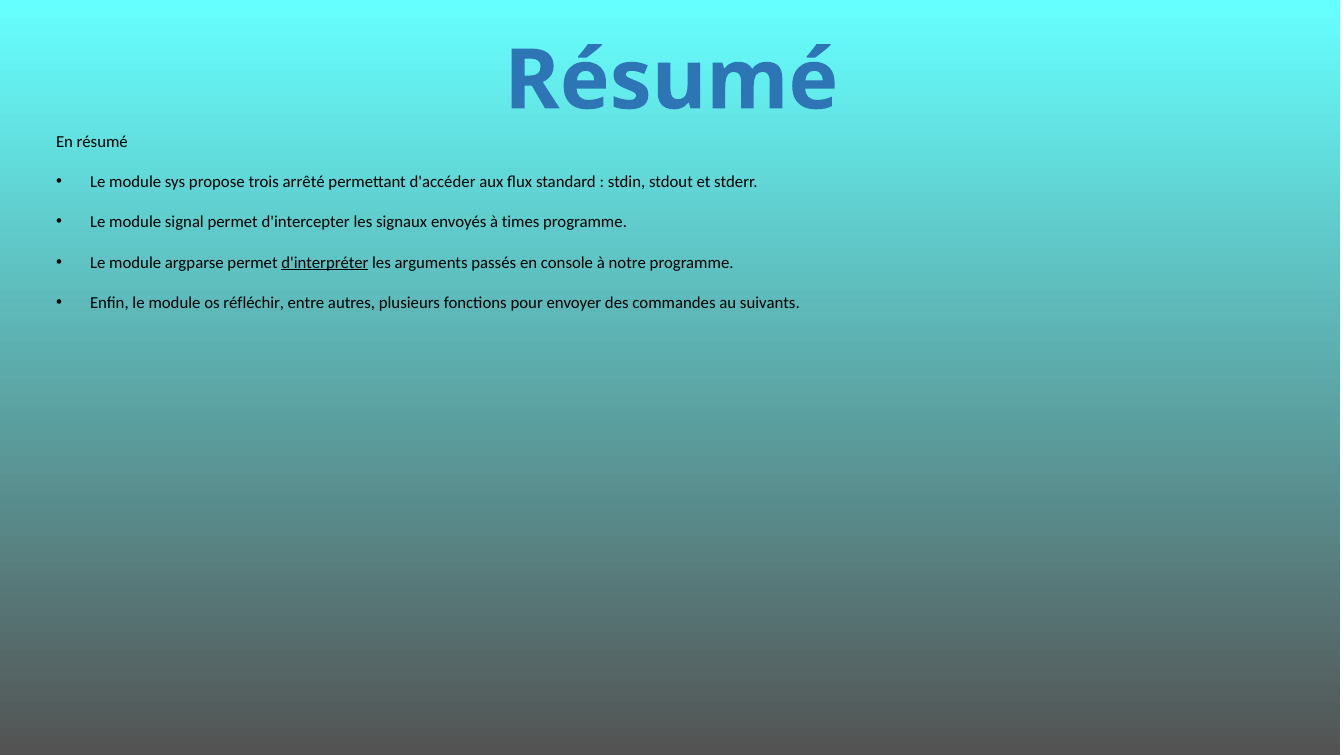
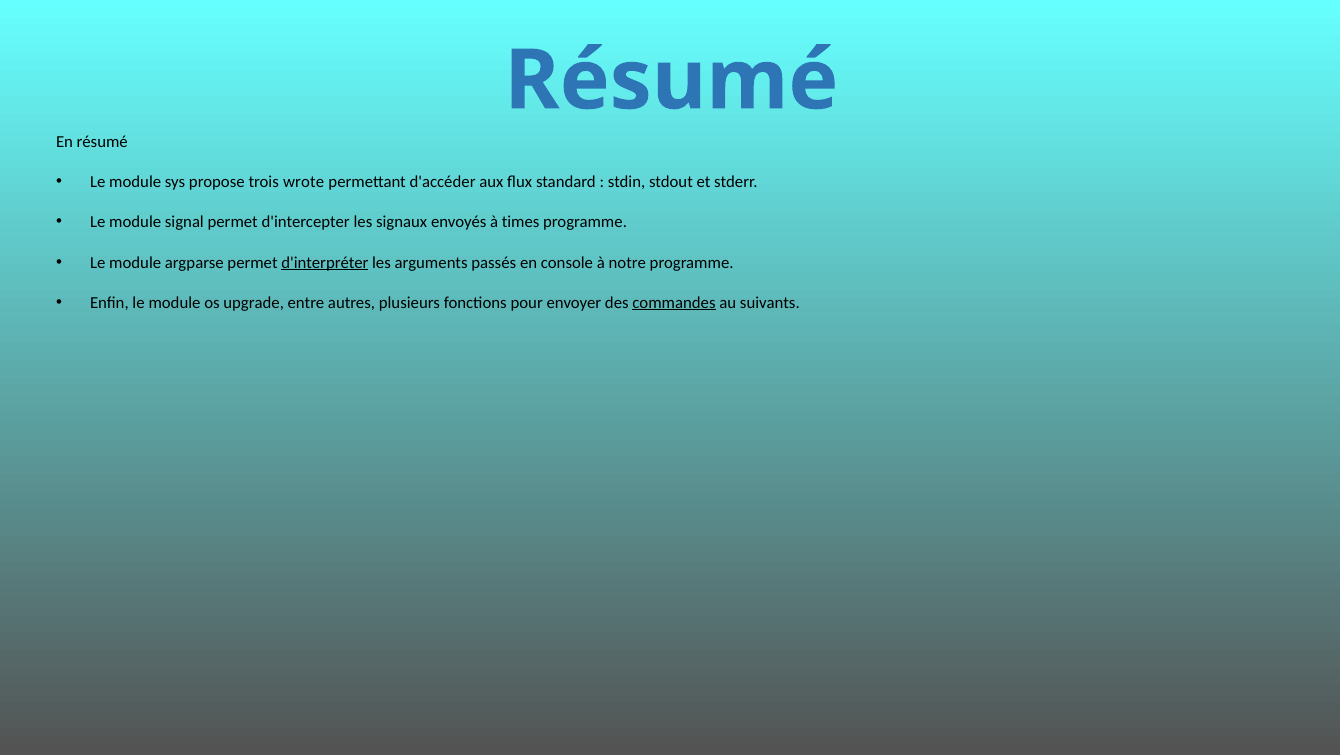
arrêté: arrêté -> wrote
réfléchir: réfléchir -> upgrade
commandes underline: none -> present
